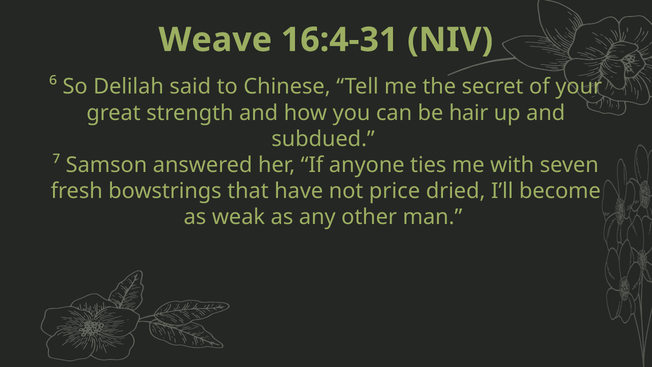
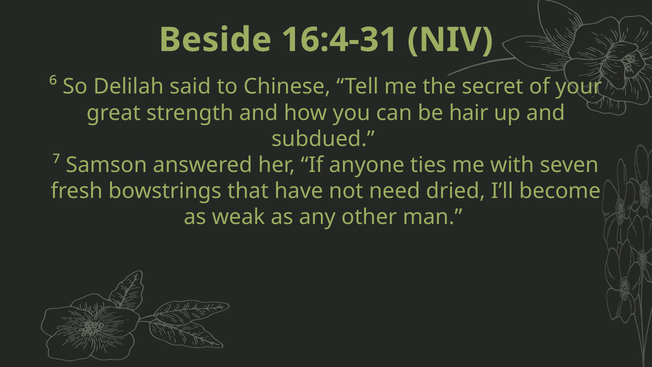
Weave: Weave -> Beside
price: price -> need
